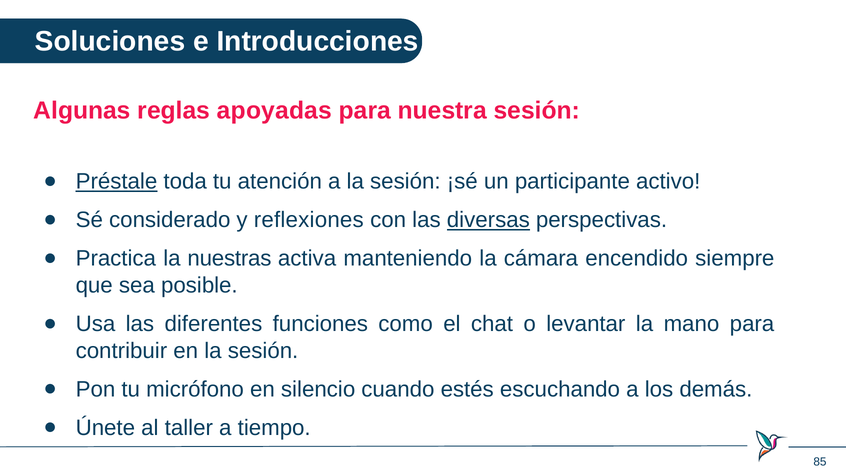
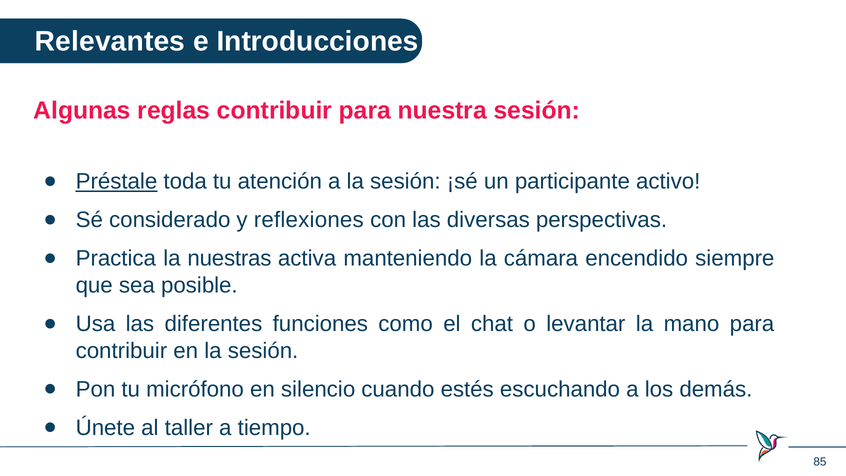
Soluciones: Soluciones -> Relevantes
reglas apoyadas: apoyadas -> contribuir
diversas underline: present -> none
